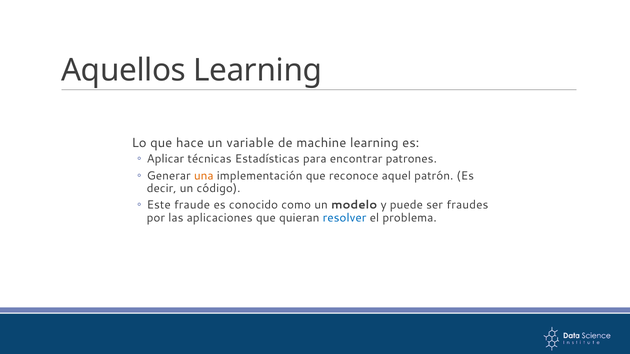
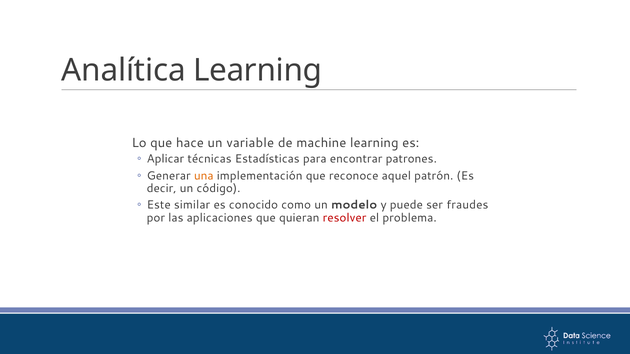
Aquellos: Aquellos -> Analítica
fraude: fraude -> similar
resolver colour: blue -> red
